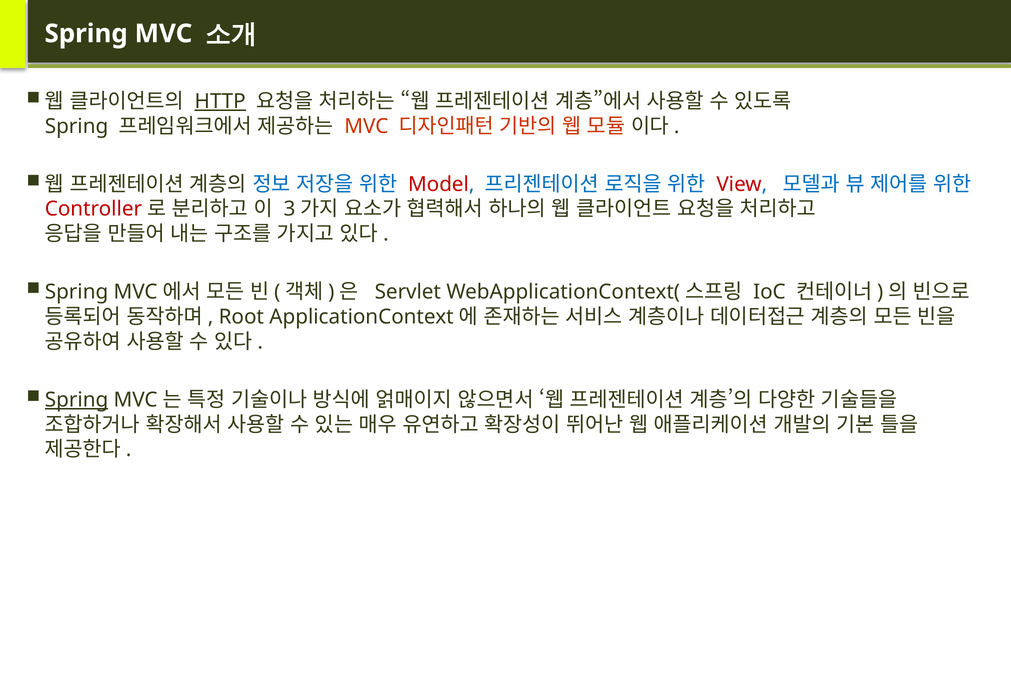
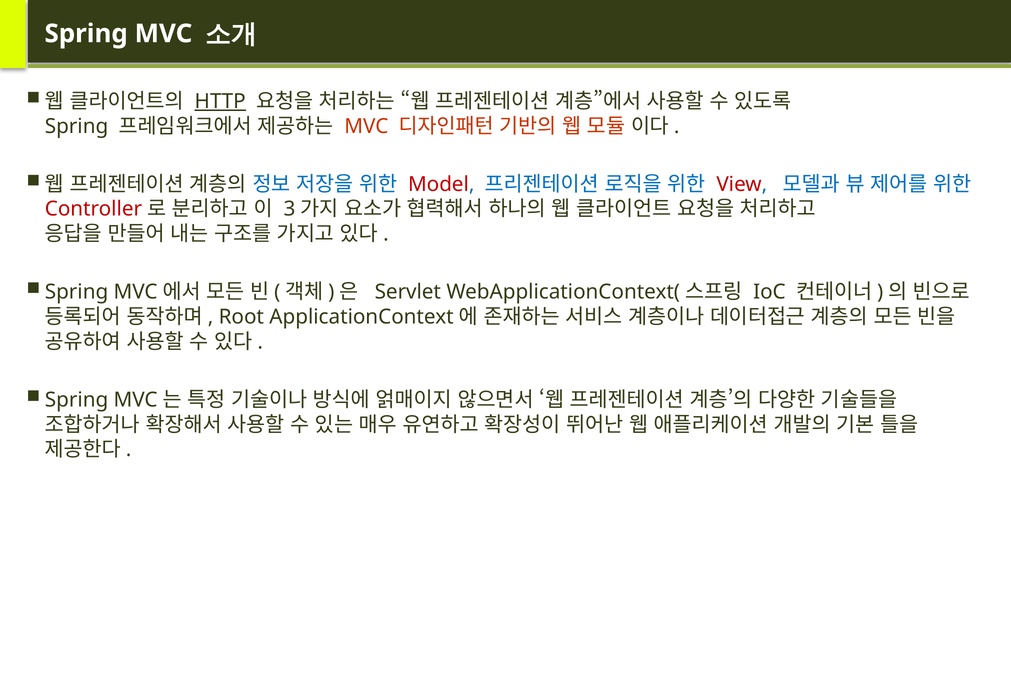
Spring at (77, 400) underline: present -> none
